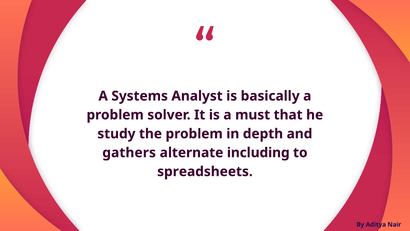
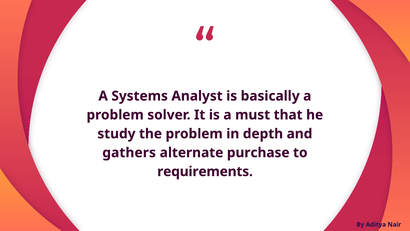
including: including -> purchase
spreadsheets: spreadsheets -> requirements
